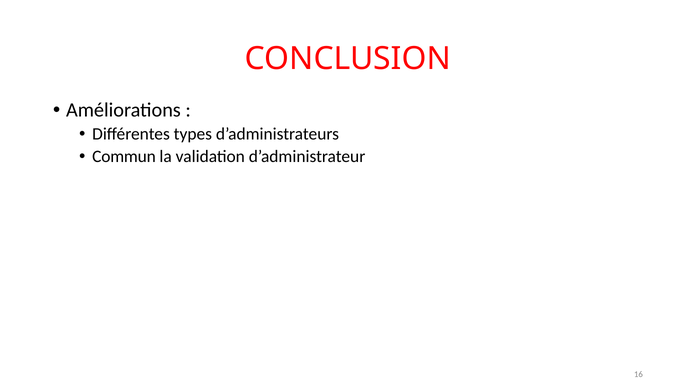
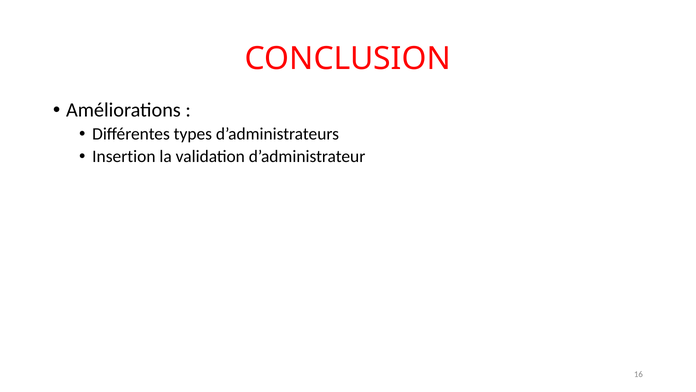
Commun: Commun -> Insertion
